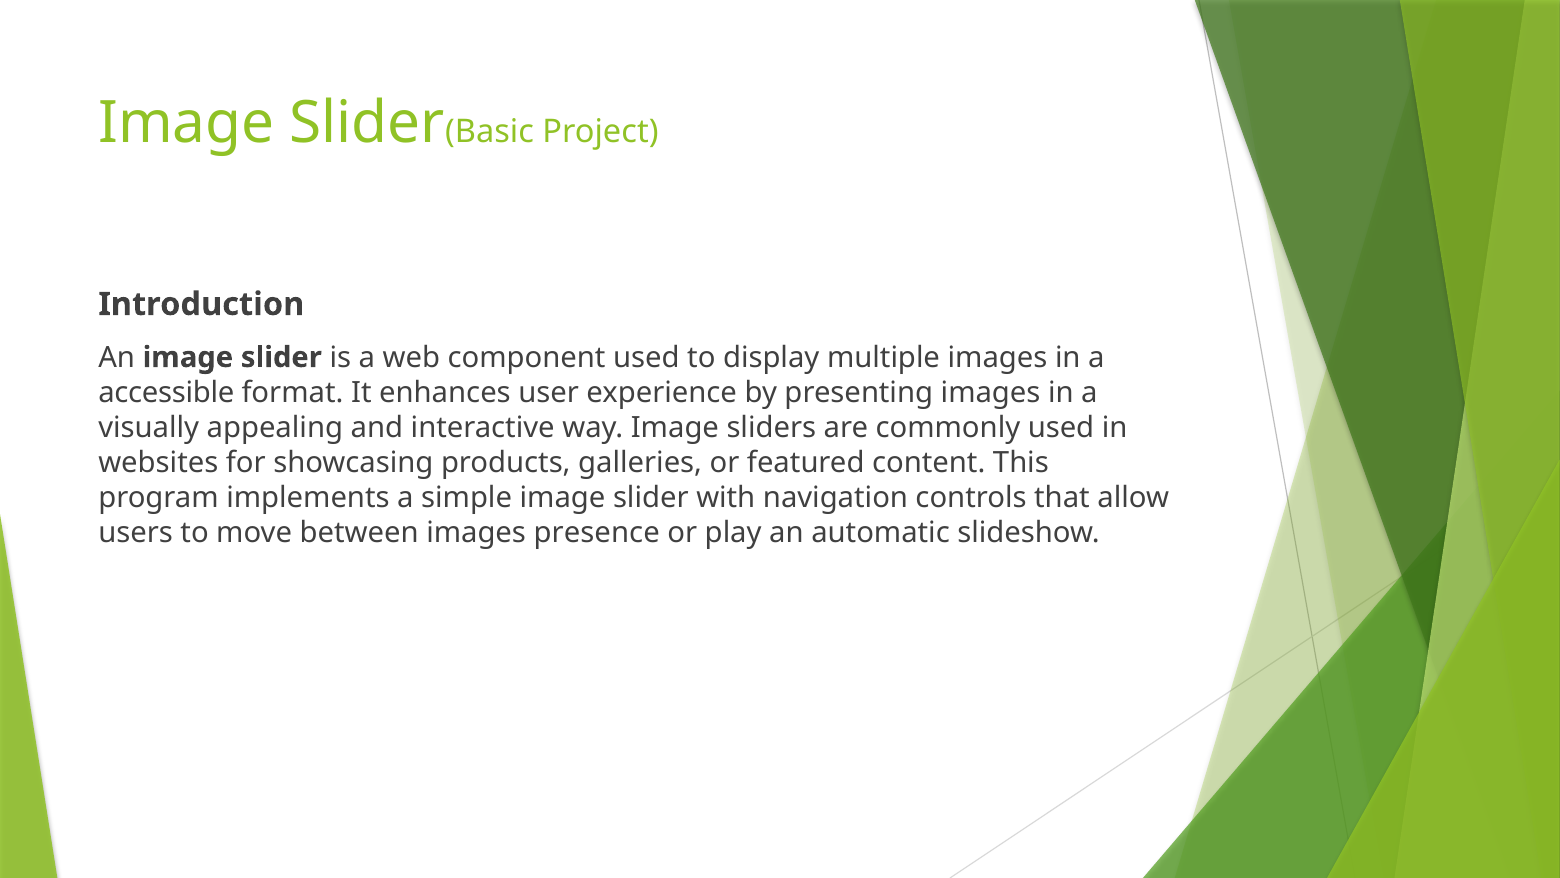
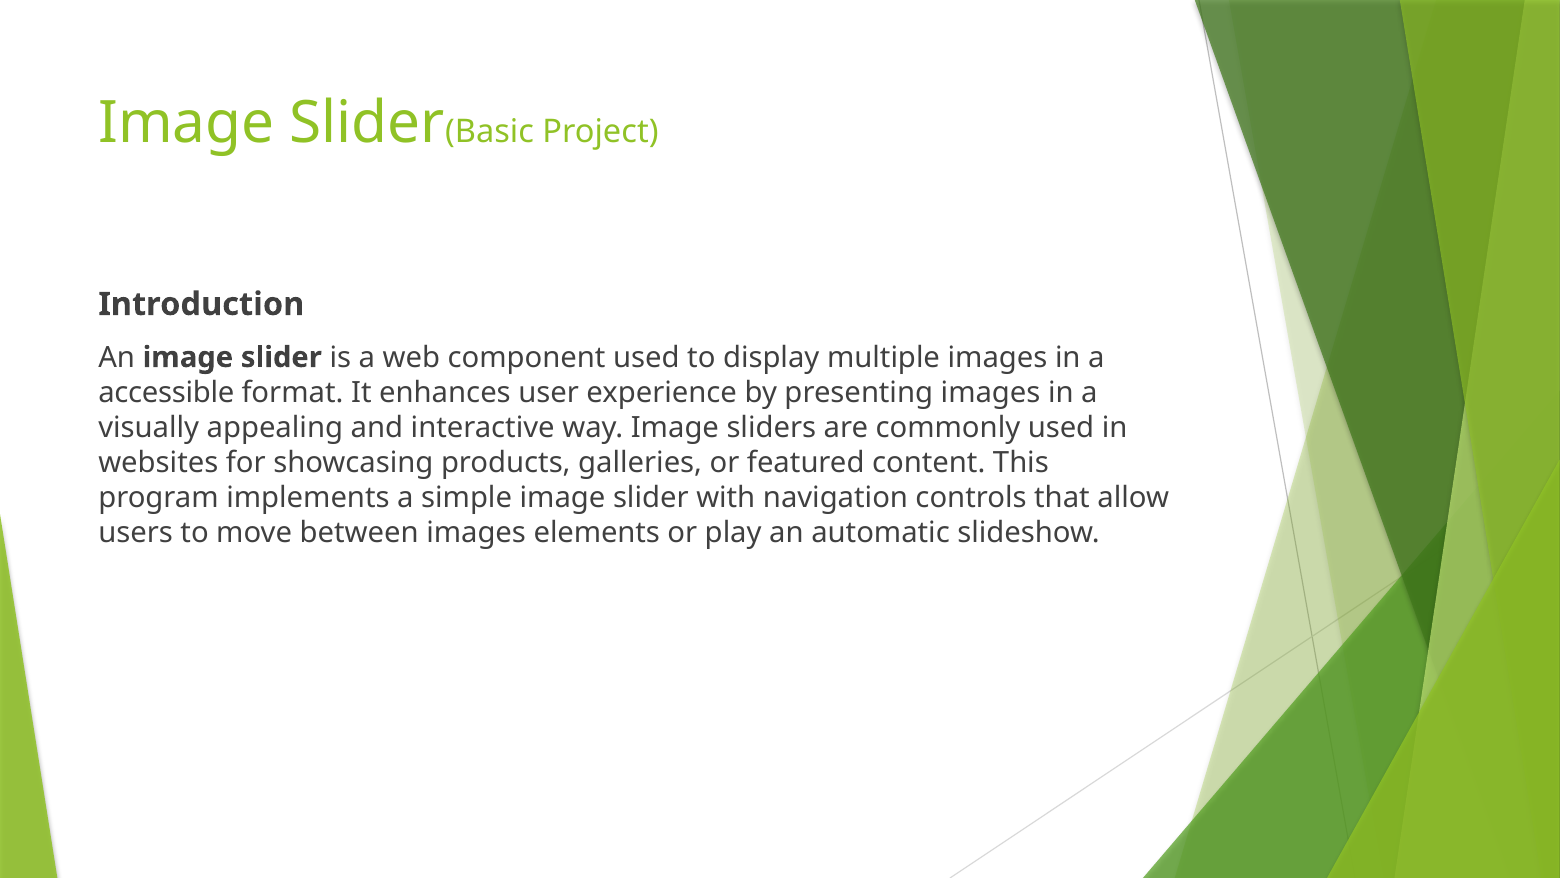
presence: presence -> elements
